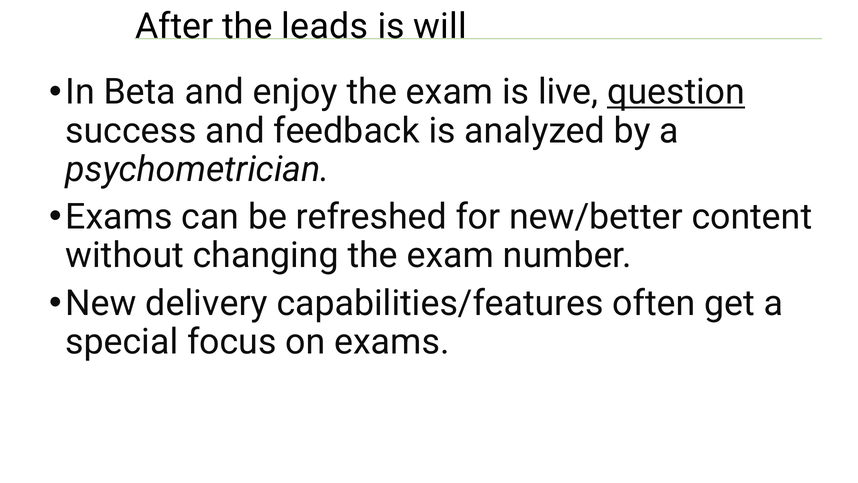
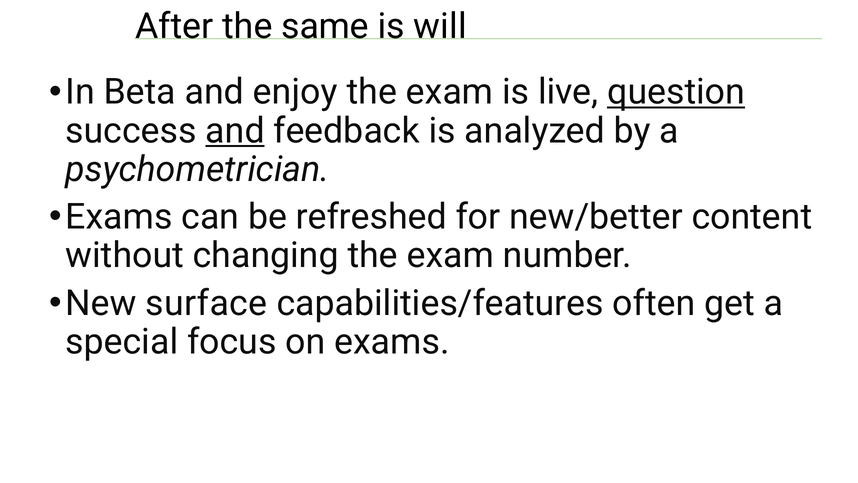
leads: leads -> same
and at (235, 131) underline: none -> present
delivery: delivery -> surface
